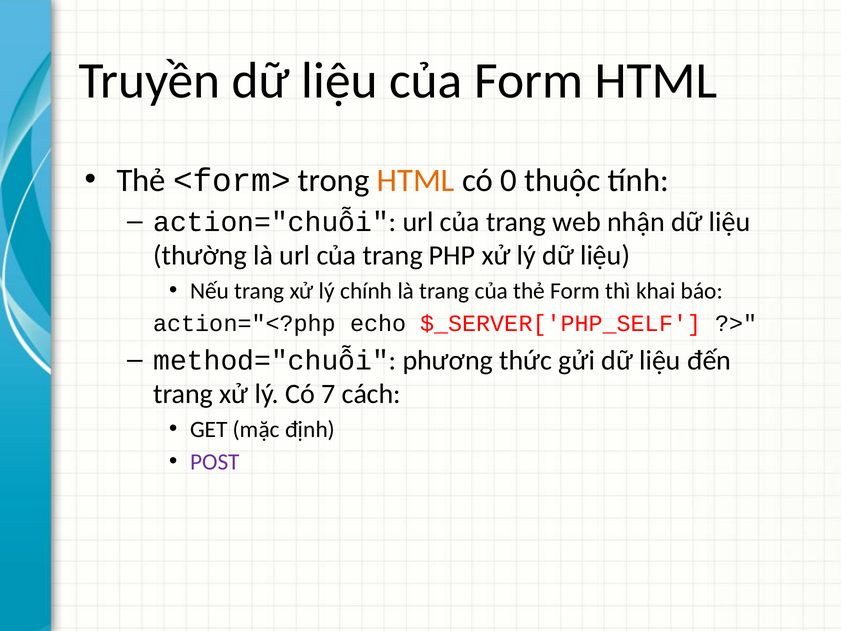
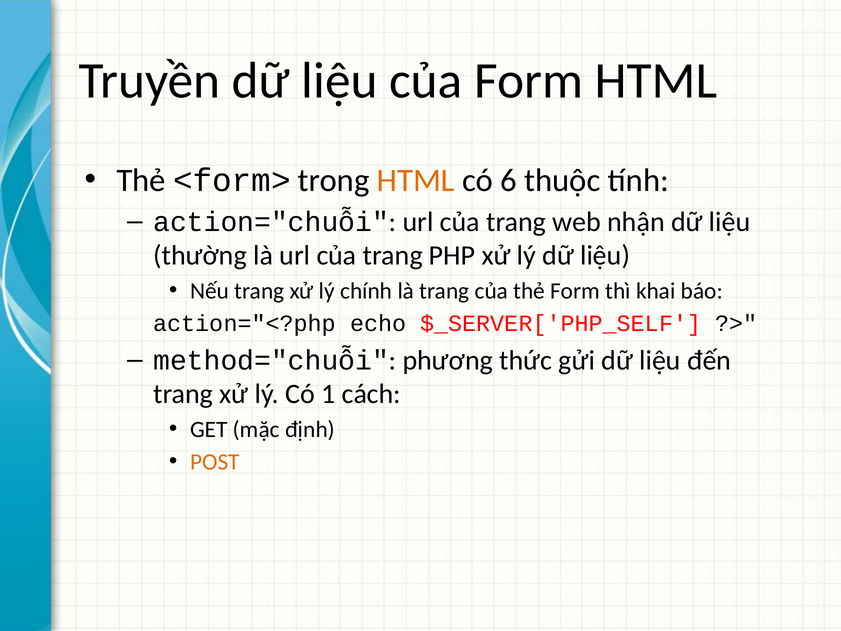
0: 0 -> 6
7: 7 -> 1
POST colour: purple -> orange
